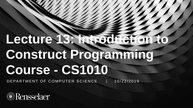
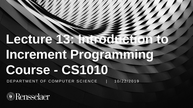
Construct: Construct -> Increment
